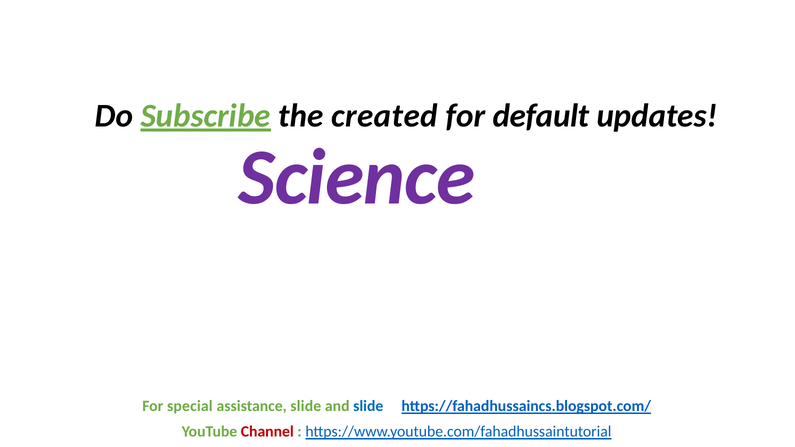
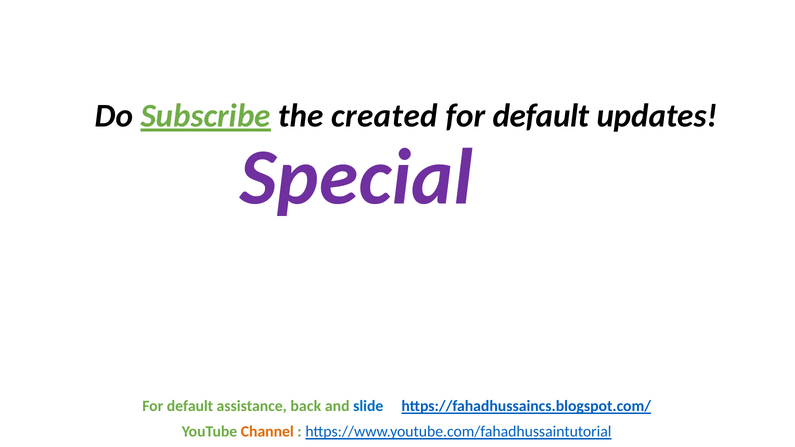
Science: Science -> Special
special at (190, 406): special -> default
assistance slide: slide -> back
Channel colour: red -> orange
